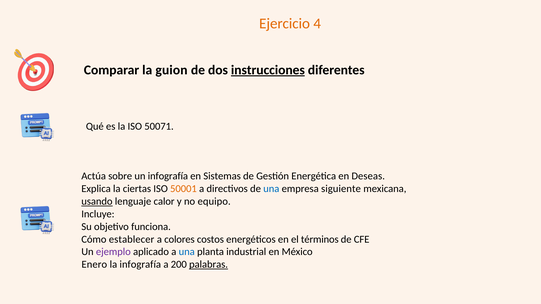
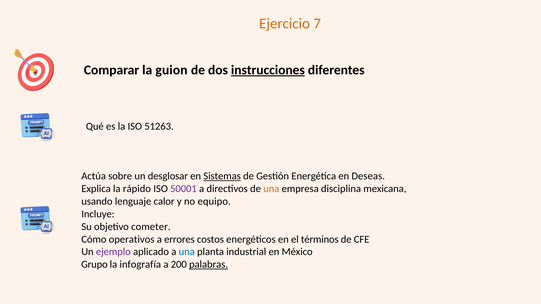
4: 4 -> 7
50071: 50071 -> 51263
un infografía: infografía -> desglosar
Sistemas underline: none -> present
ciertas: ciertas -> rápido
50001 colour: orange -> purple
una at (271, 189) colour: blue -> orange
siguiente: siguiente -> disciplina
usando underline: present -> none
funciona: funciona -> cometer
establecer: establecer -> operativos
colores: colores -> errores
Enero: Enero -> Grupo
